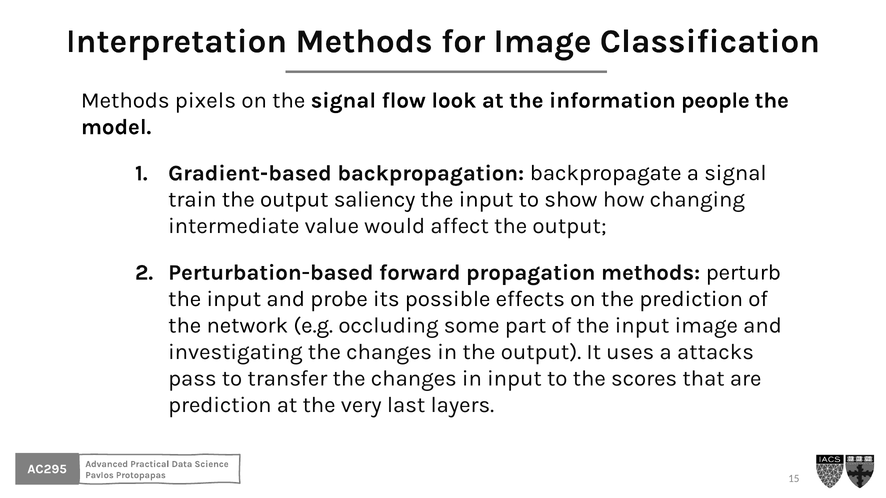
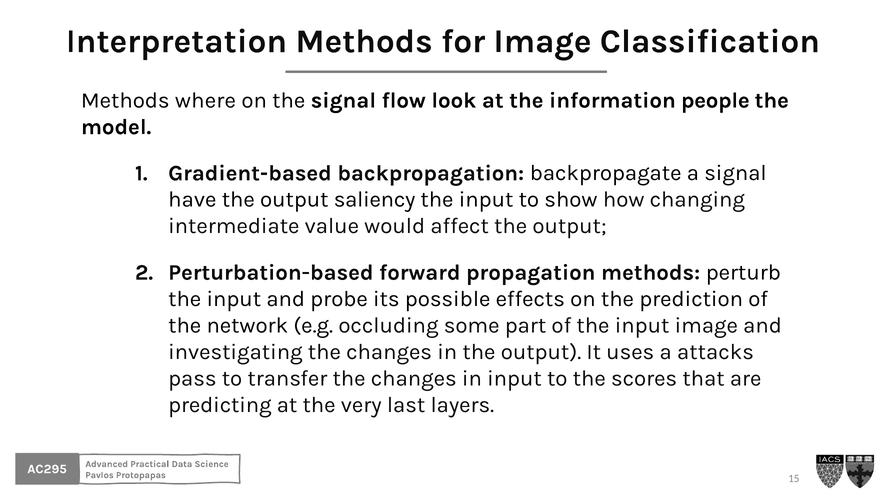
pixels: pixels -> where
train: train -> have
prediction at (220, 405): prediction -> predicting
